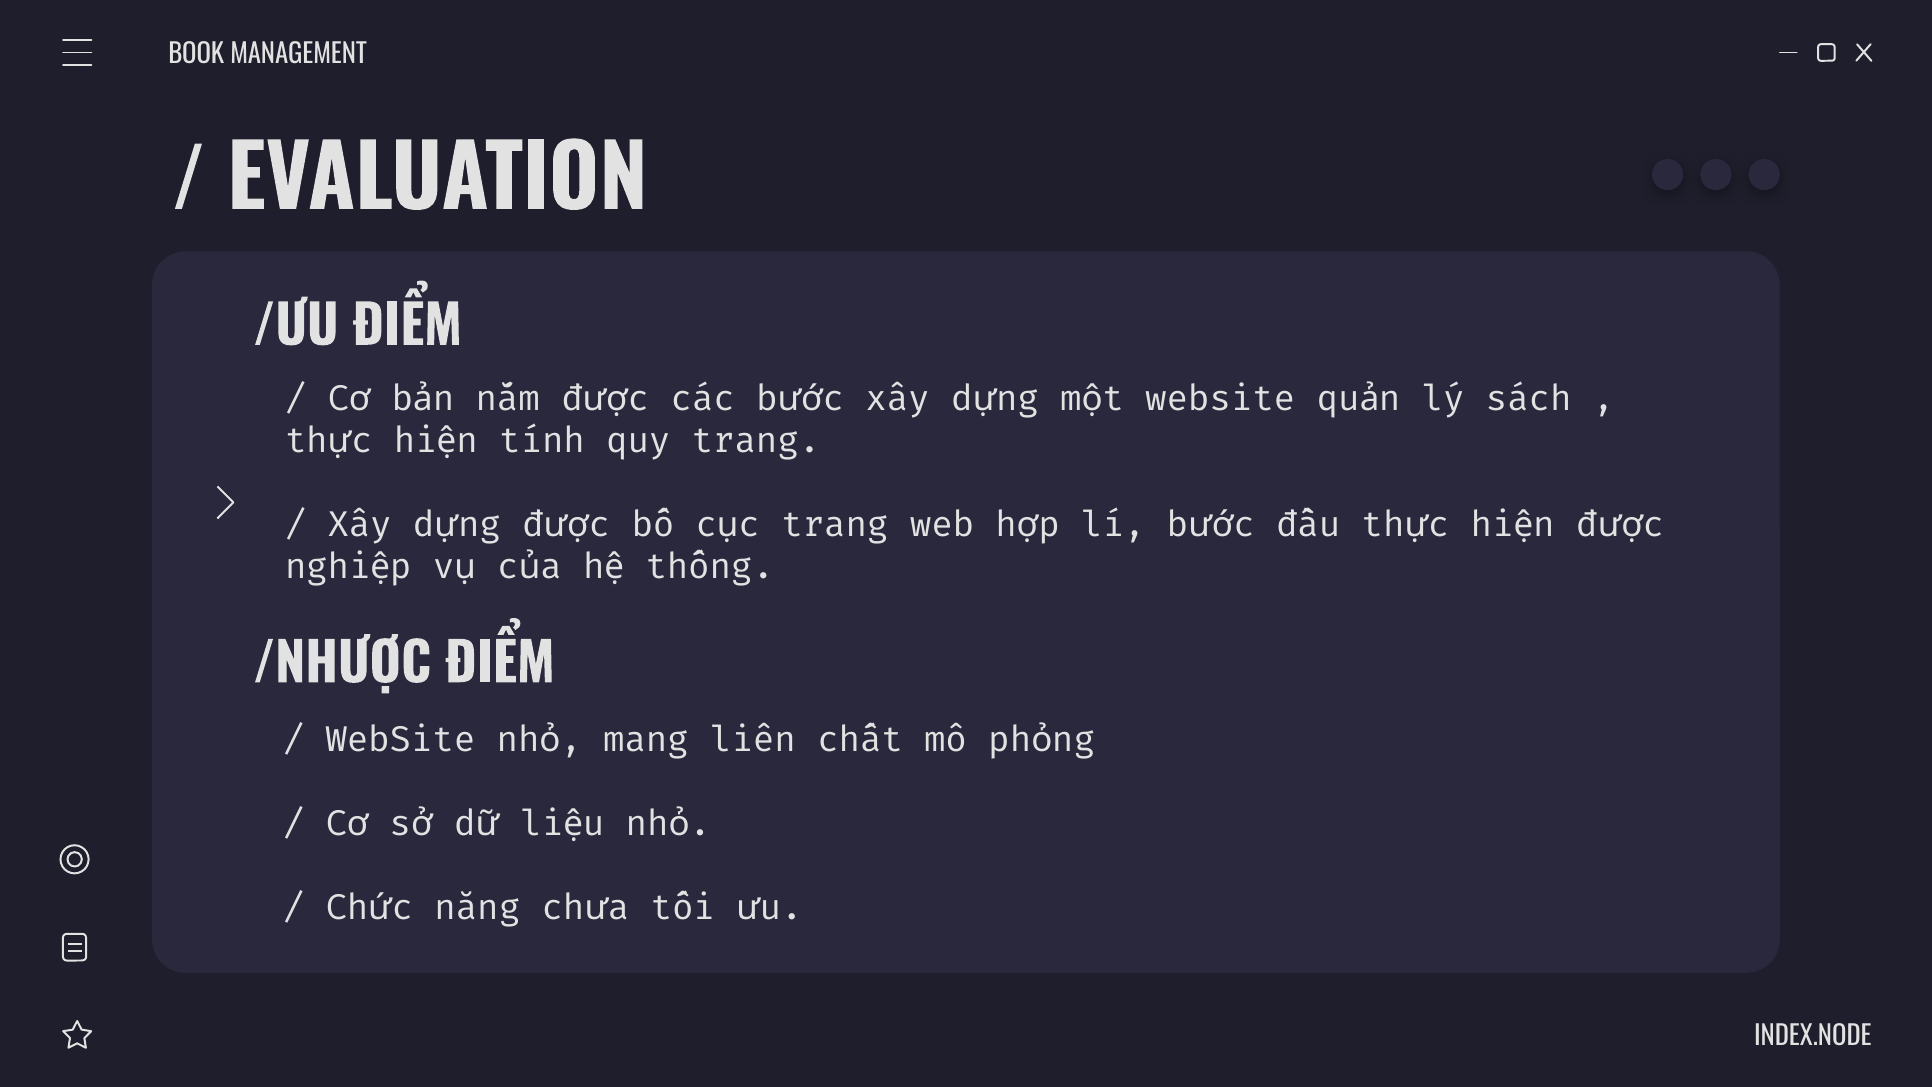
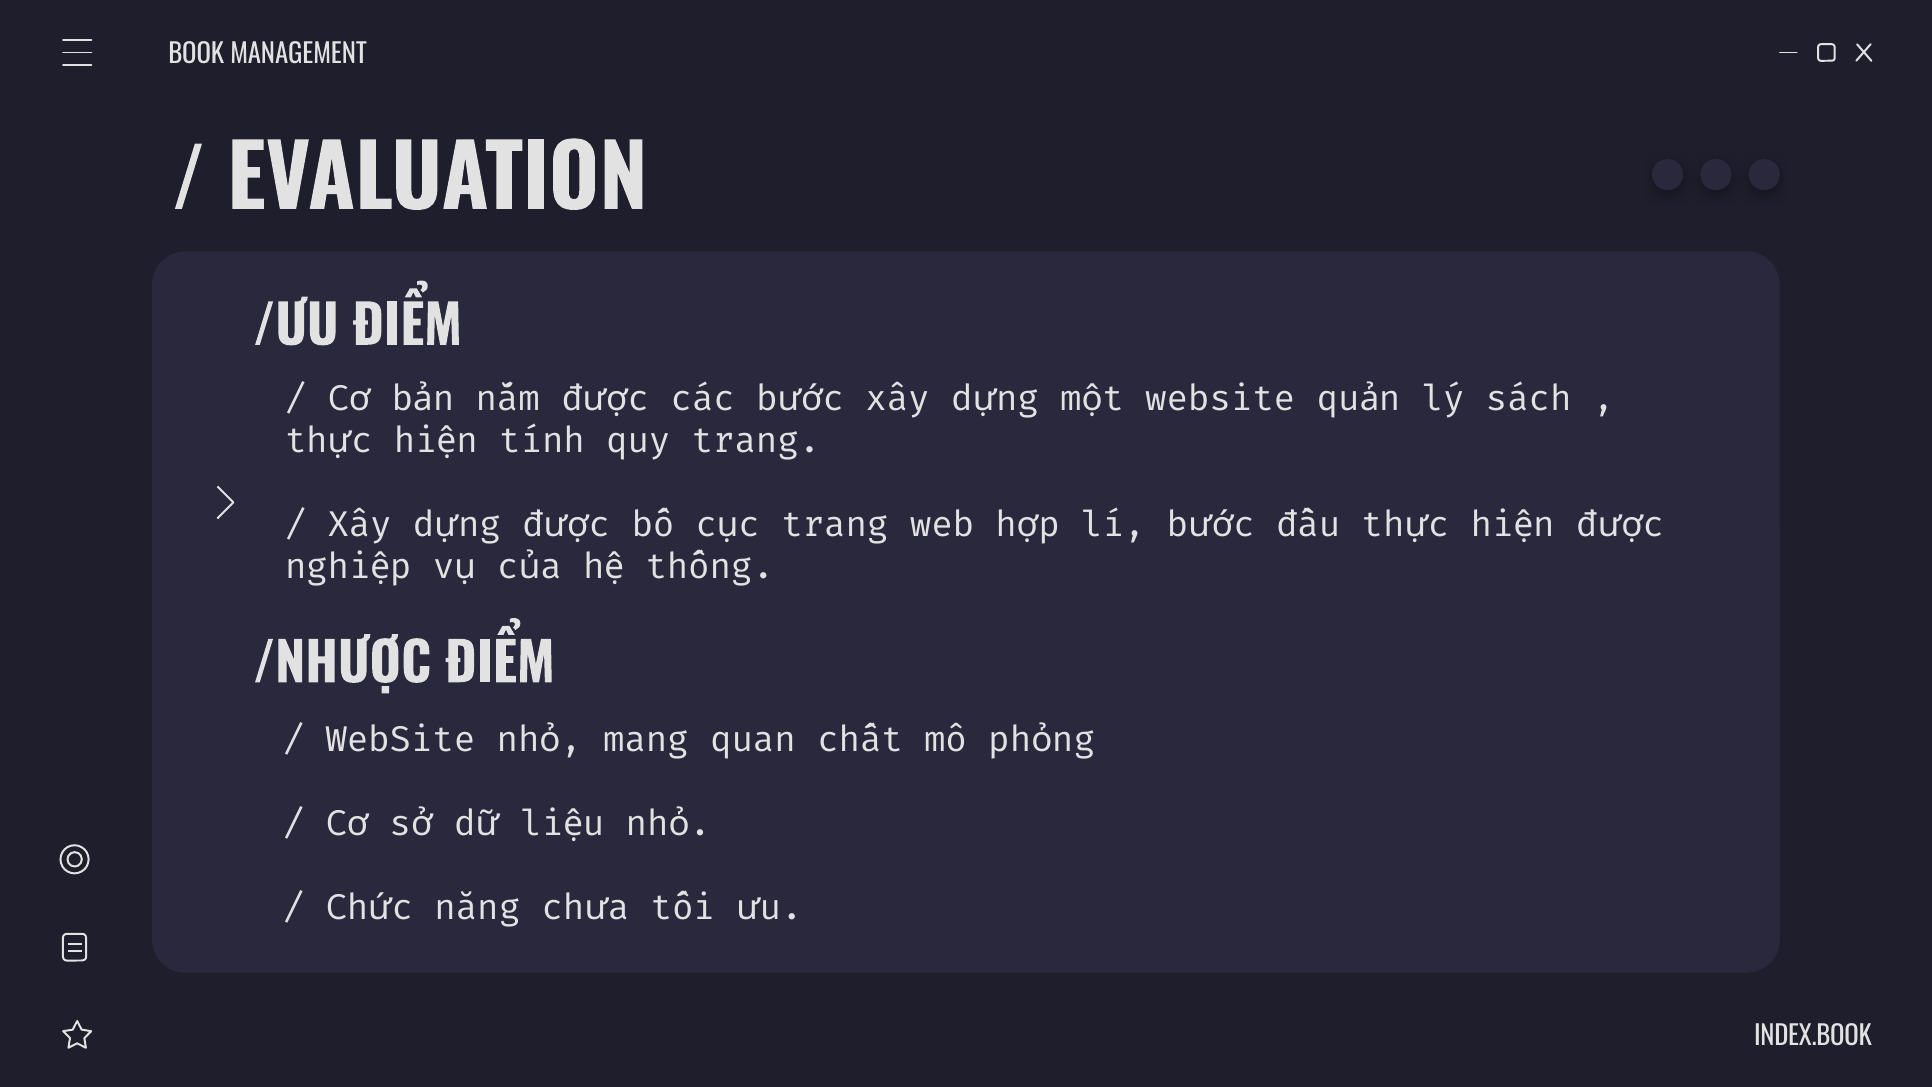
liên: liên -> quan
INDEX.NODE: INDEX.NODE -> INDEX.BOOK
